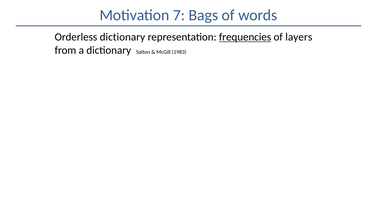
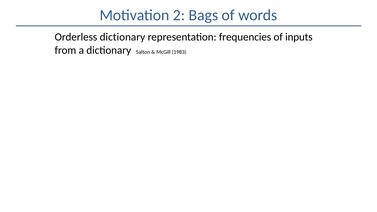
7: 7 -> 2
frequencies underline: present -> none
layers: layers -> inputs
